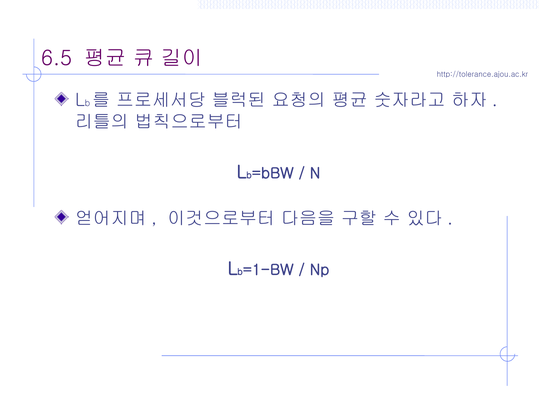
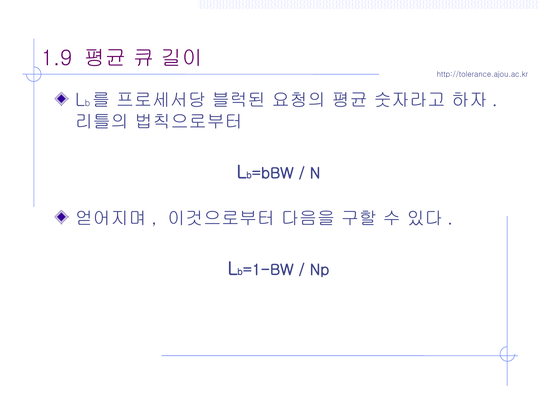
6.5: 6.5 -> 1.9
